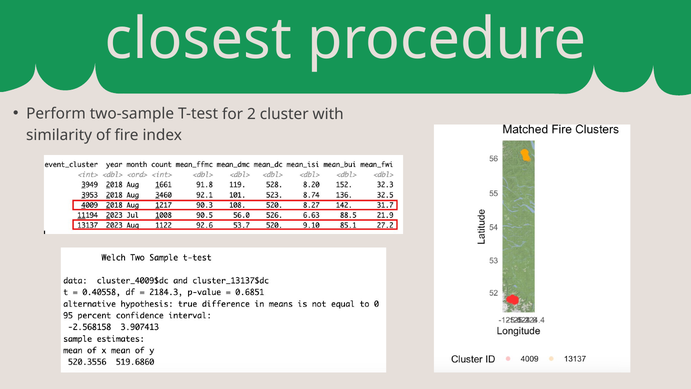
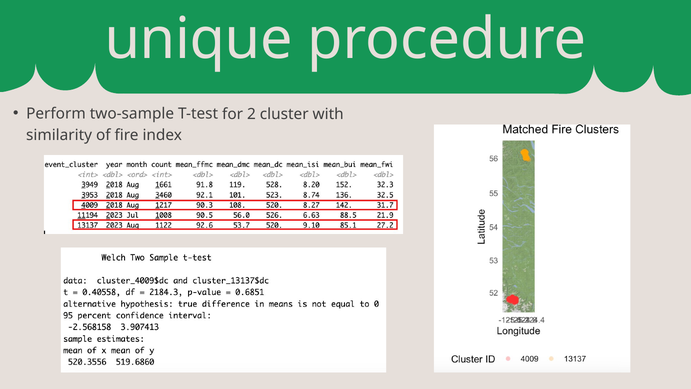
closest: closest -> unique
